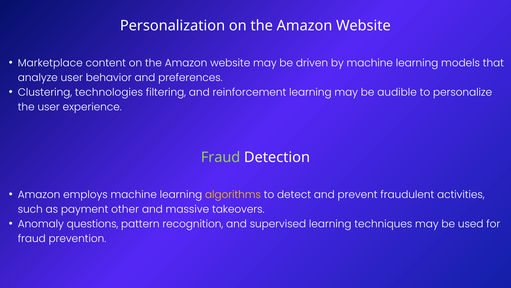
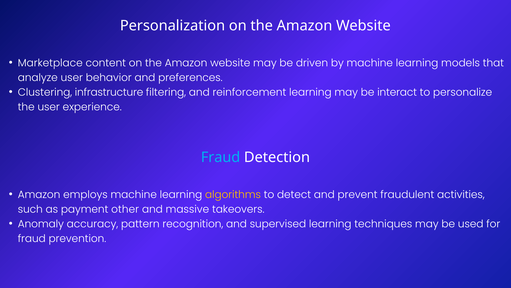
technologies: technologies -> infrastructure
audible: audible -> interact
Fraud at (221, 157) colour: light green -> light blue
questions: questions -> accuracy
